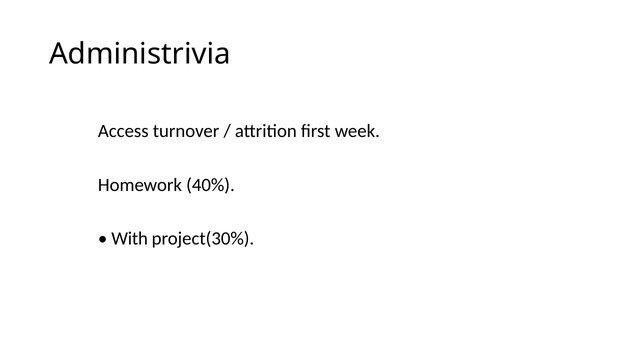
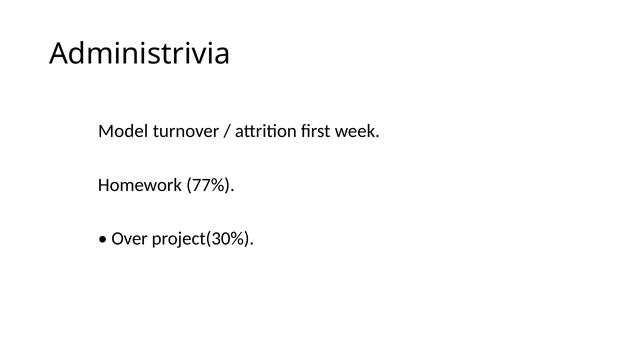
Access: Access -> Model
40%: 40% -> 77%
With: With -> Over
